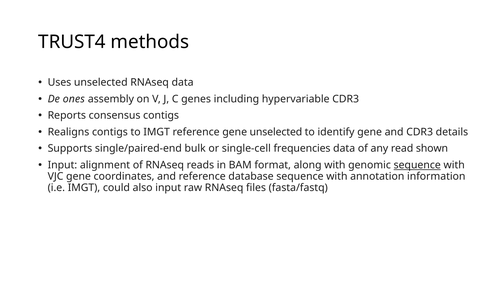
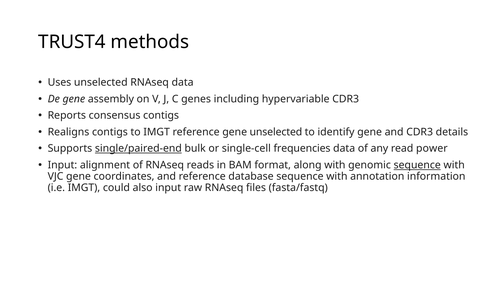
De ones: ones -> gene
single/paired-end underline: none -> present
shown: shown -> power
